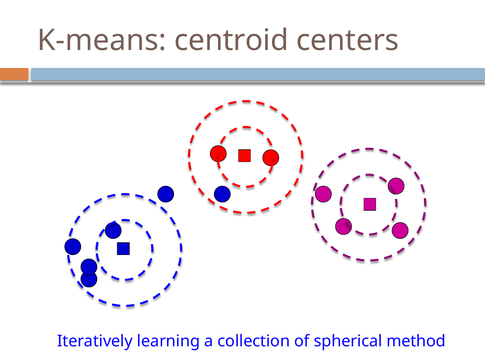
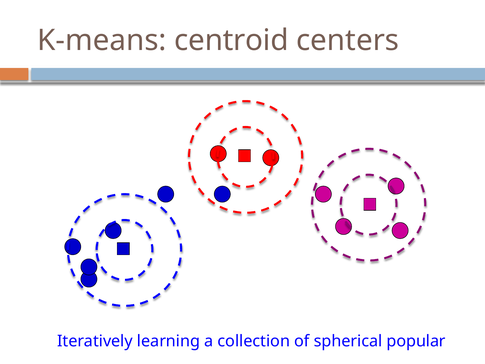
method: method -> popular
